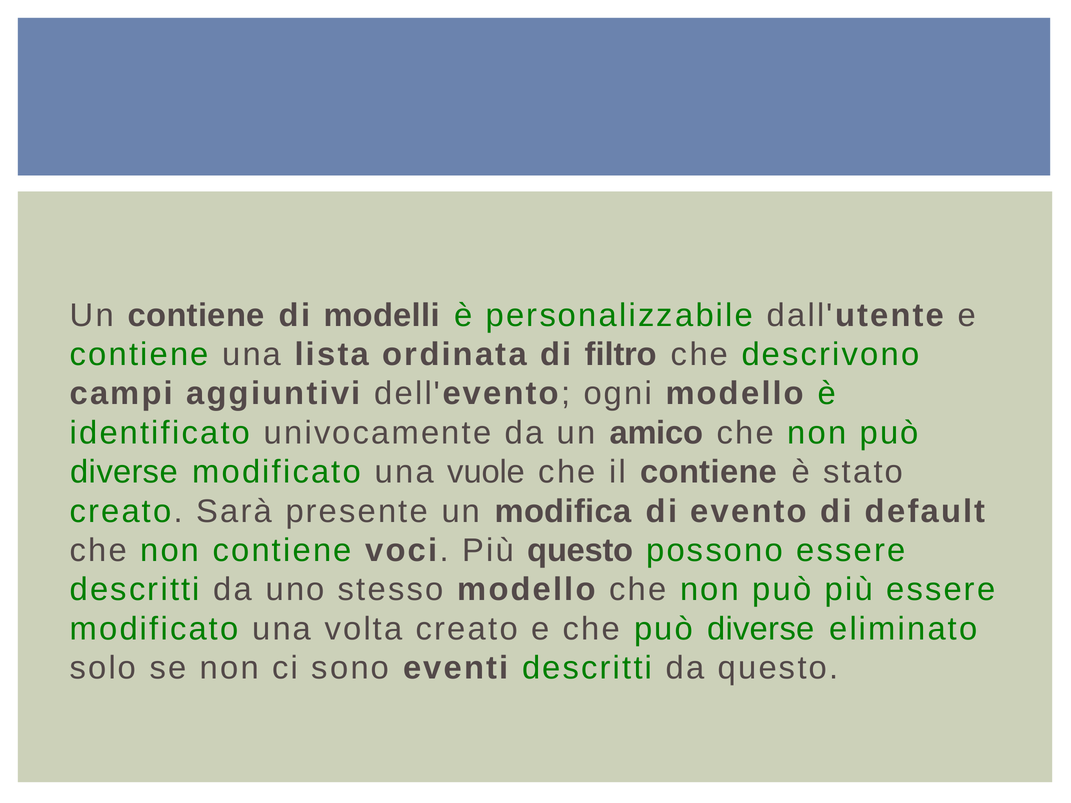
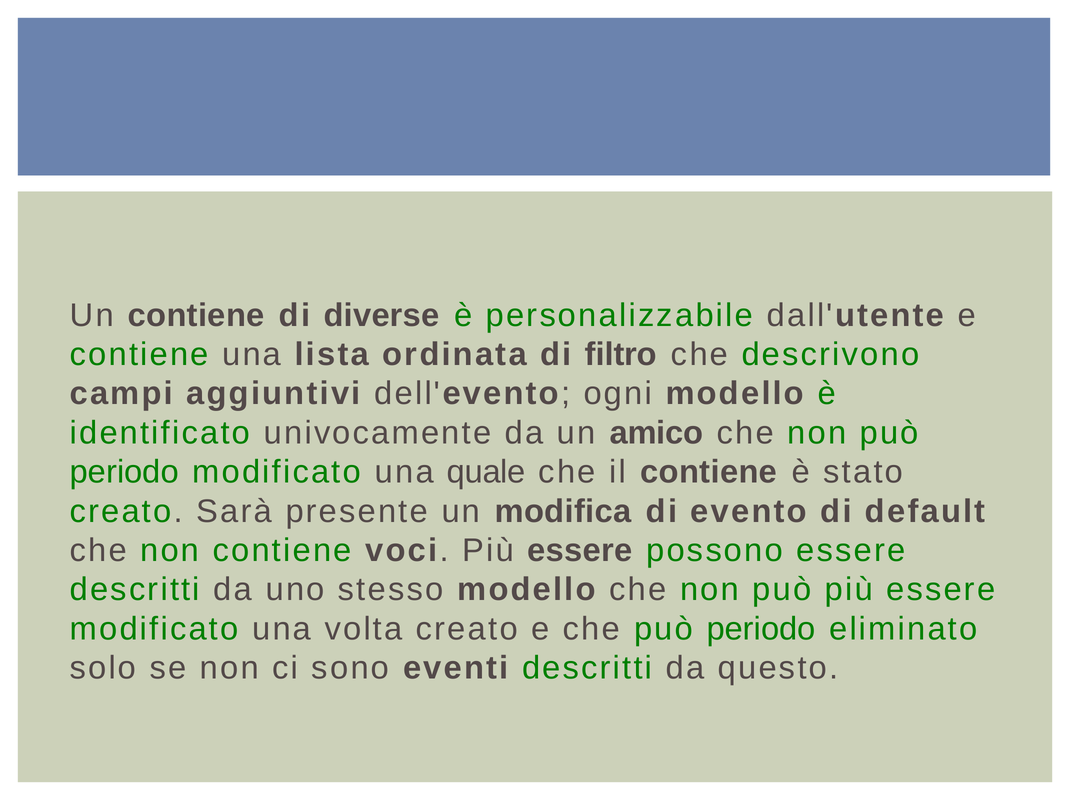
modelli: modelli -> diverse
diverse at (124, 472): diverse -> periodo
vuole: vuole -> quale
voci Più questo: questo -> essere
che può diverse: diverse -> periodo
